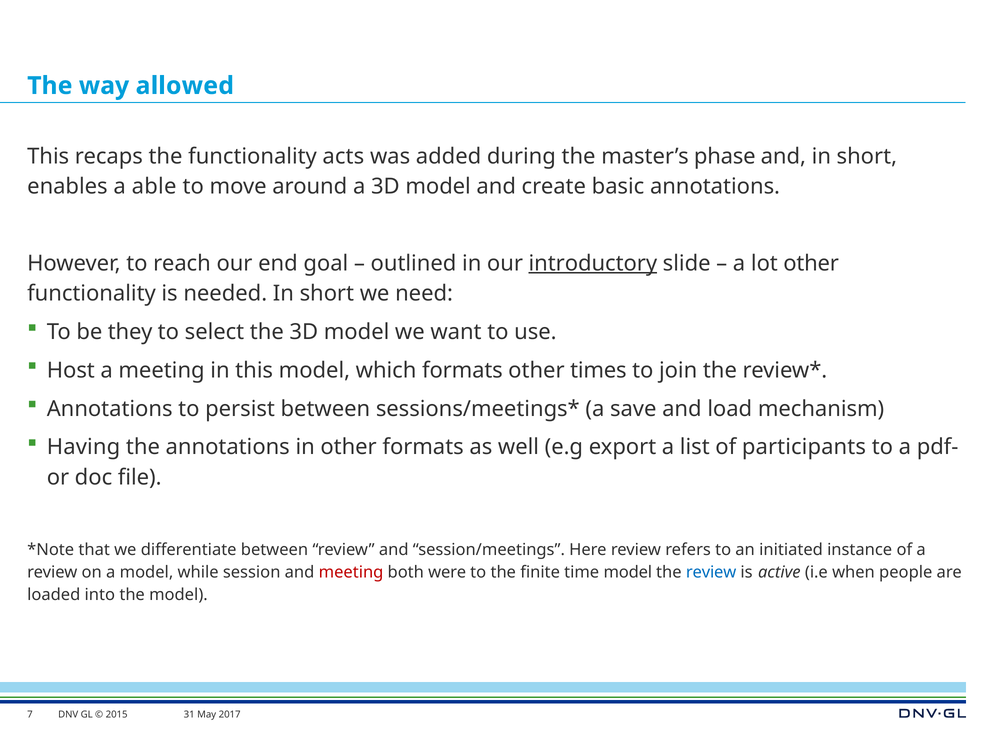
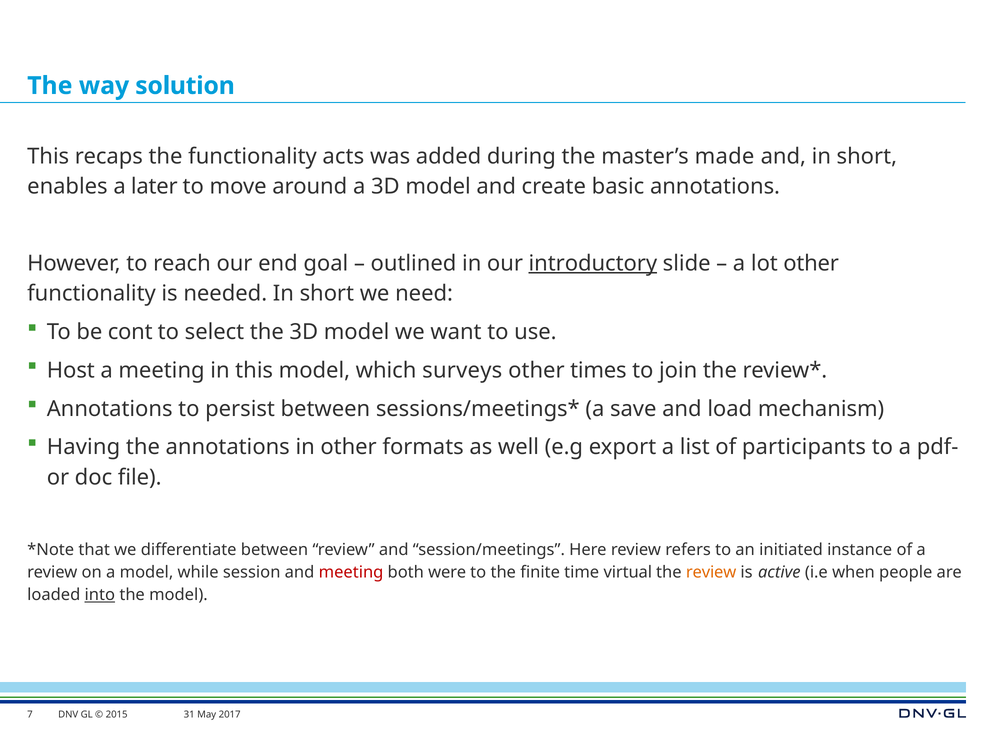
allowed: allowed -> solution
phase: phase -> made
able: able -> later
they: they -> cont
which formats: formats -> surveys
time model: model -> virtual
review at (711, 572) colour: blue -> orange
into underline: none -> present
